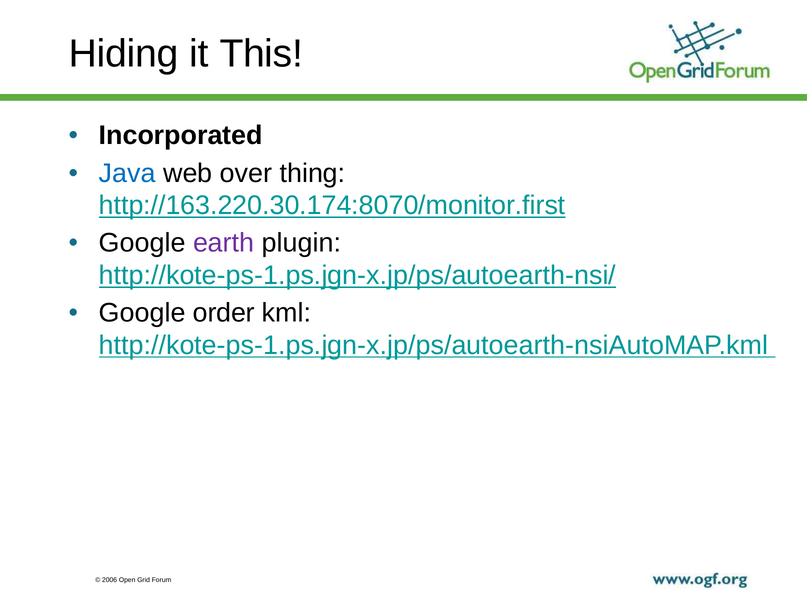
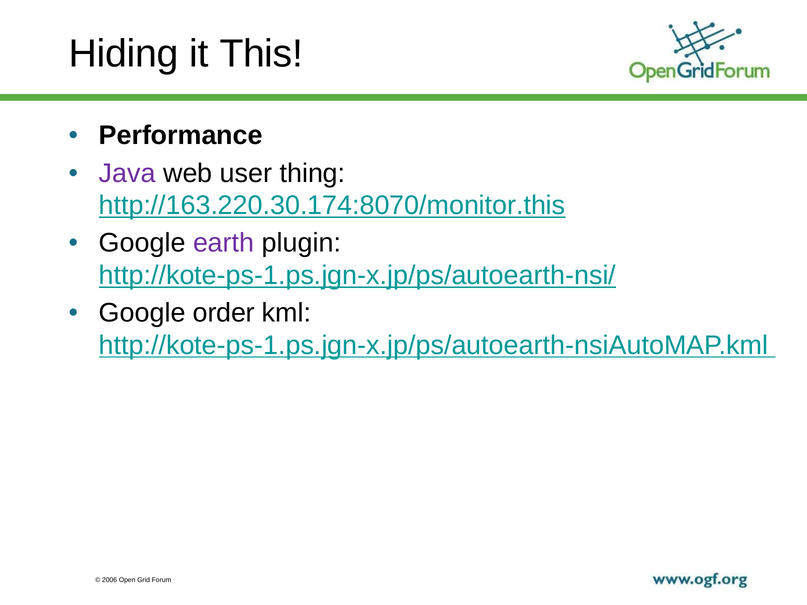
Incorporated: Incorporated -> Performance
Java colour: blue -> purple
over: over -> user
http://163.220.30.174:8070/monitor.first: http://163.220.30.174:8070/monitor.first -> http://163.220.30.174:8070/monitor.this
